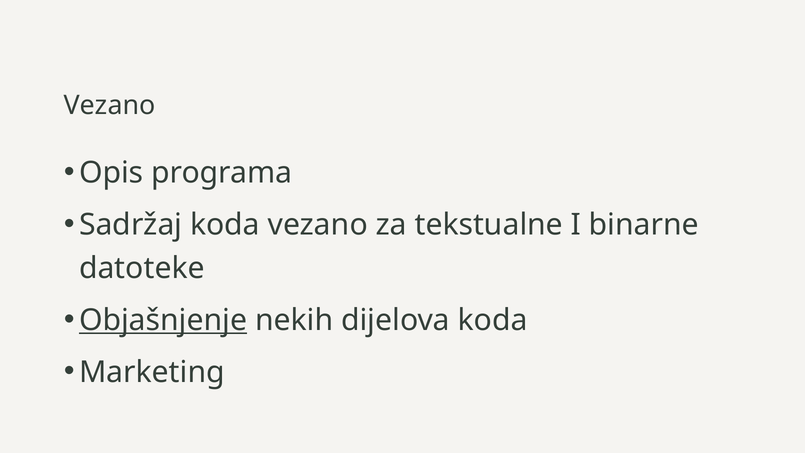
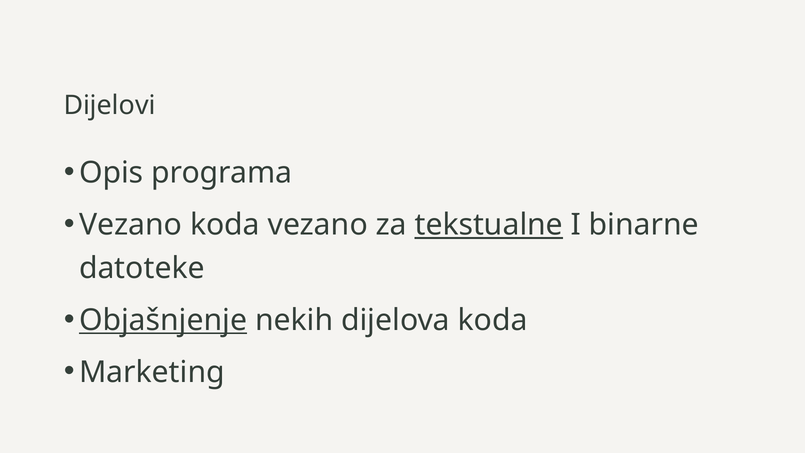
Vezano at (110, 105): Vezano -> Dijelovi
Sadržaj at (131, 225): Sadržaj -> Vezano
tekstualne underline: none -> present
